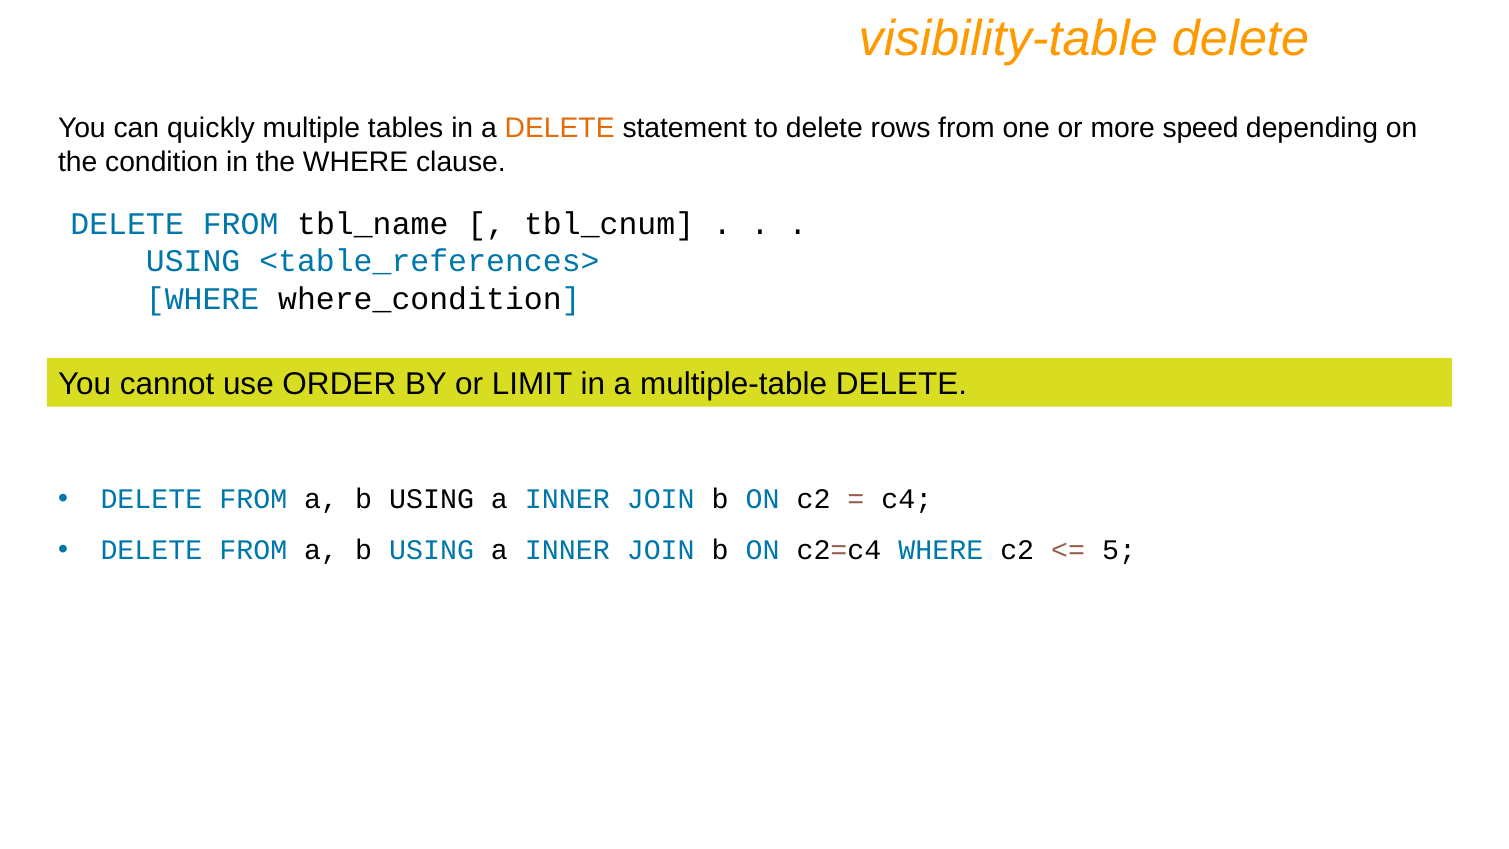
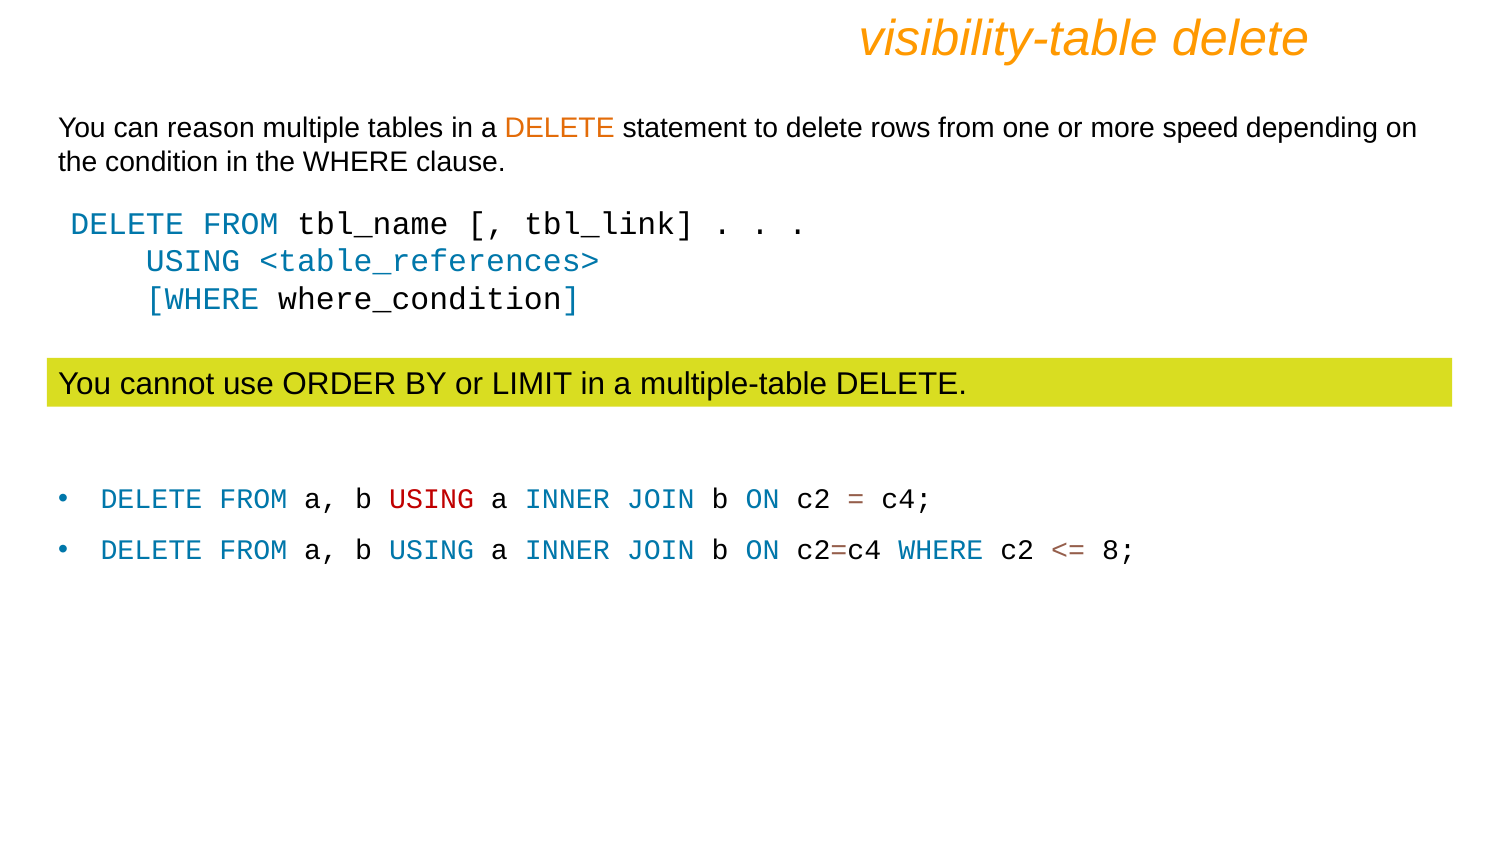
quickly: quickly -> reason
tbl_cnum: tbl_cnum -> tbl_link
USING at (432, 500) colour: black -> red
5: 5 -> 8
